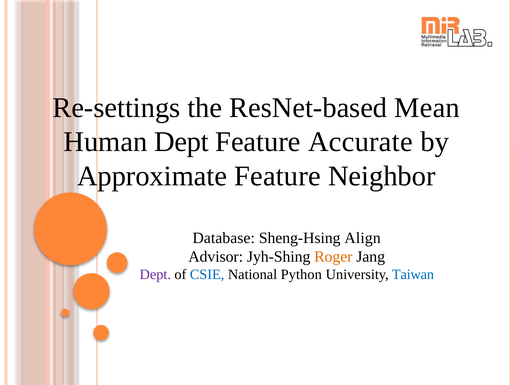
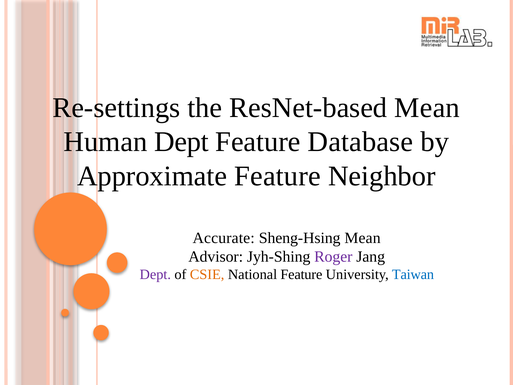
Accurate: Accurate -> Database
Database: Database -> Accurate
Sheng-Hsing Align: Align -> Mean
Roger colour: orange -> purple
CSIE colour: blue -> orange
National Python: Python -> Feature
